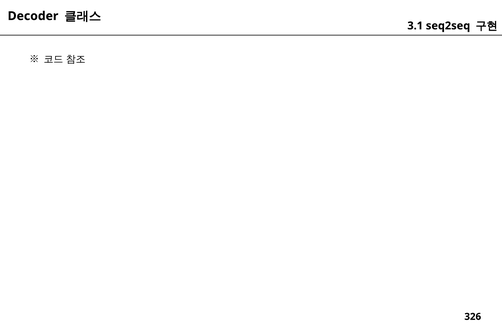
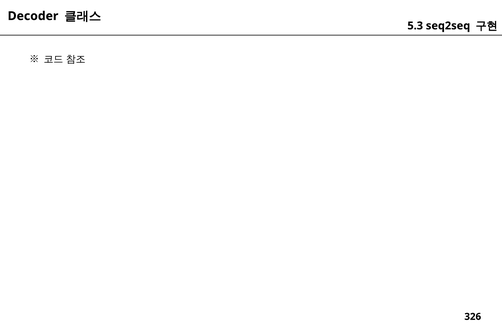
3.1: 3.1 -> 5.3
